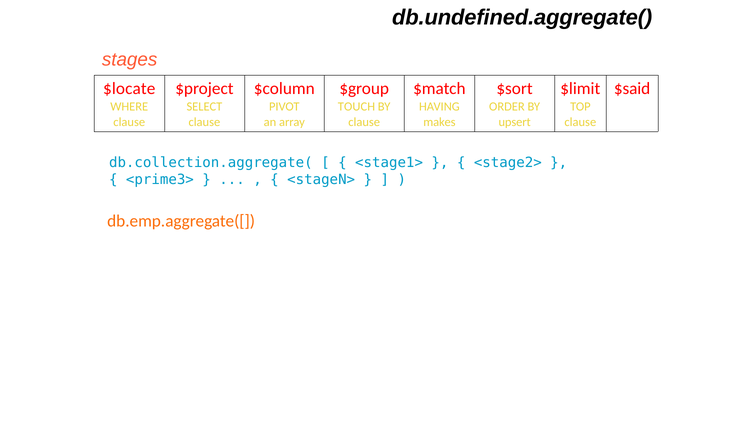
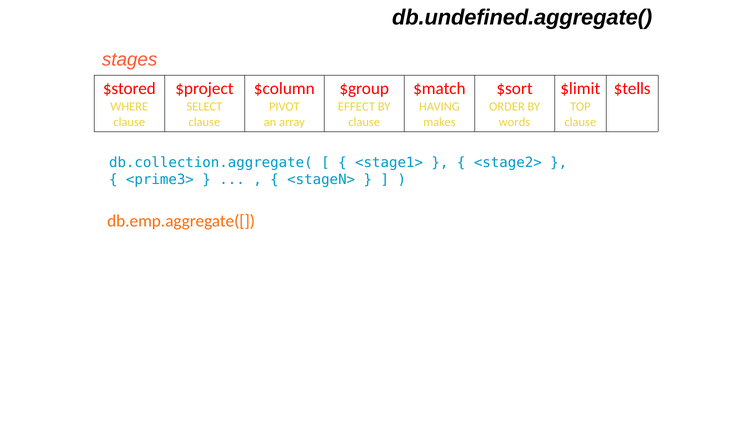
$locate: $locate -> $stored
$said: $said -> $tells
TOUCH: TOUCH -> EFFECT
upsert: upsert -> words
